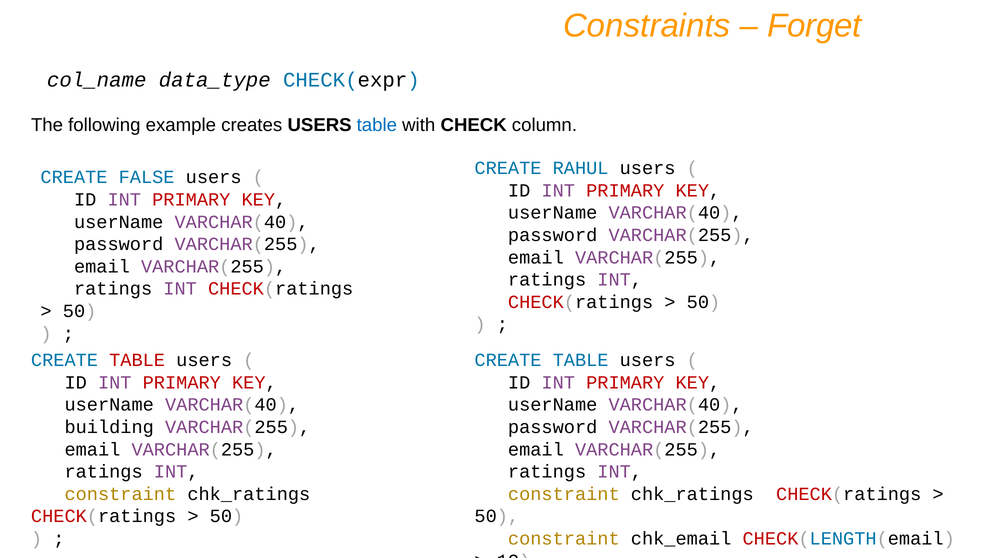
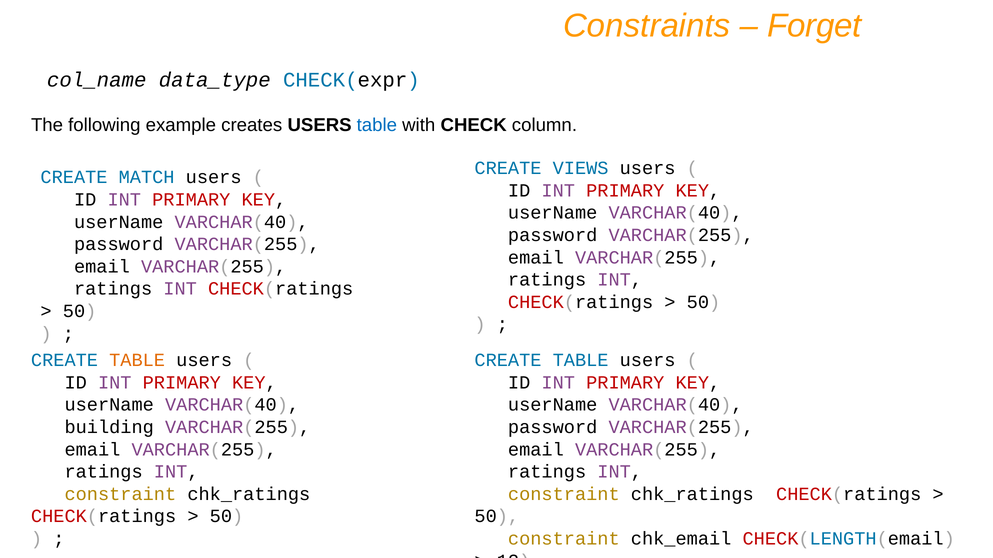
RAHUL: RAHUL -> VIEWS
FALSE: FALSE -> MATCH
TABLE at (137, 360) colour: red -> orange
